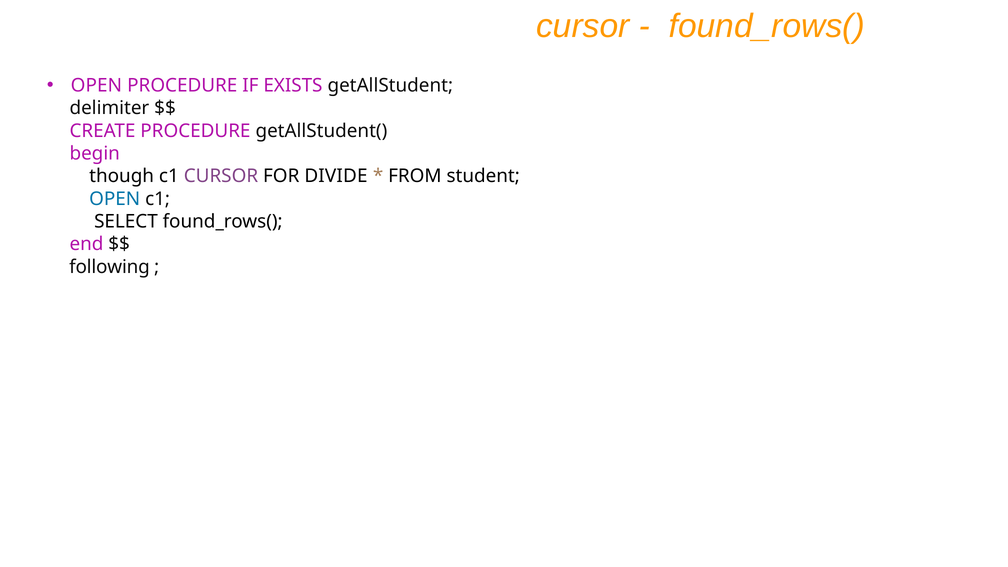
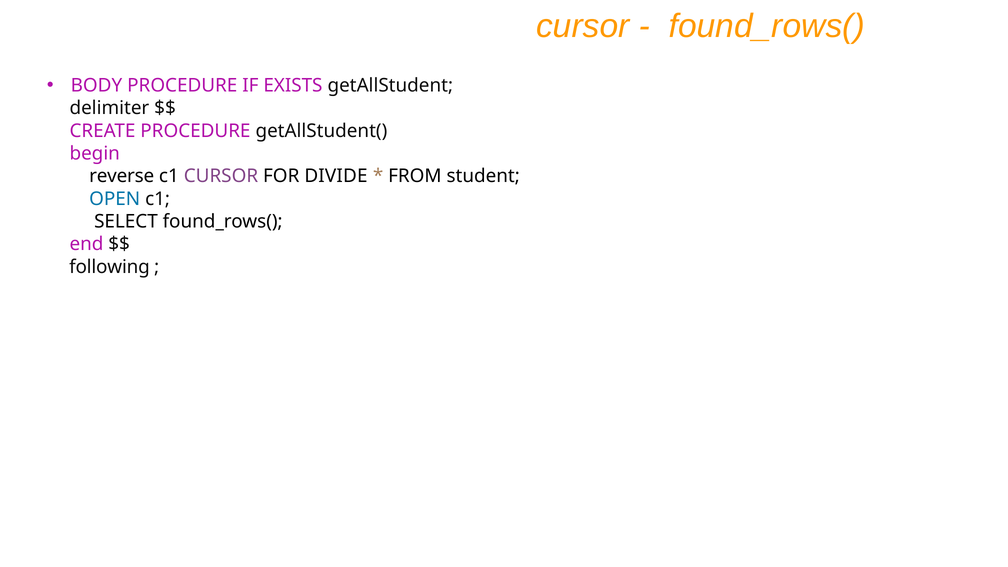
OPEN at (96, 85): OPEN -> BODY
though: though -> reverse
